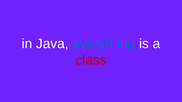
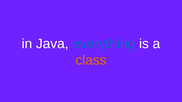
class colour: red -> orange
